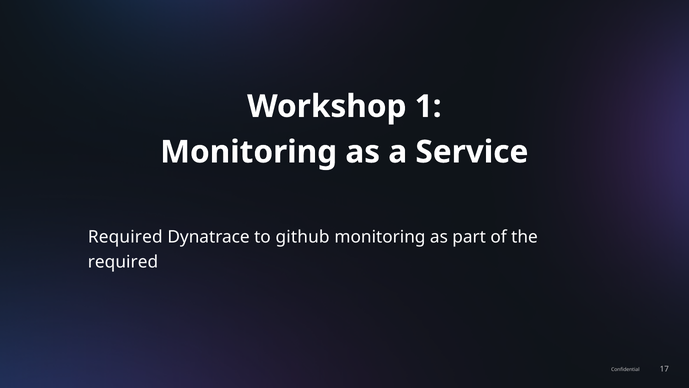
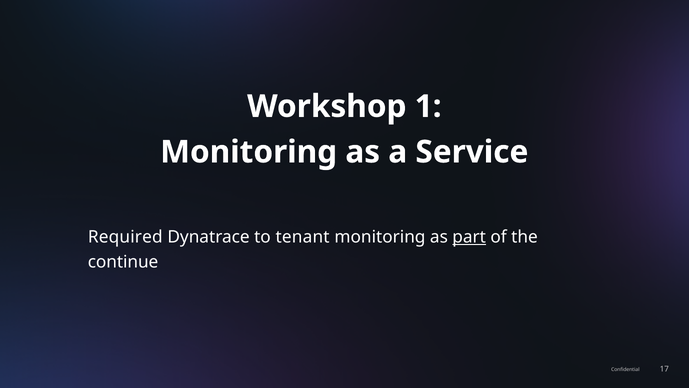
github: github -> tenant
part underline: none -> present
required at (123, 262): required -> continue
